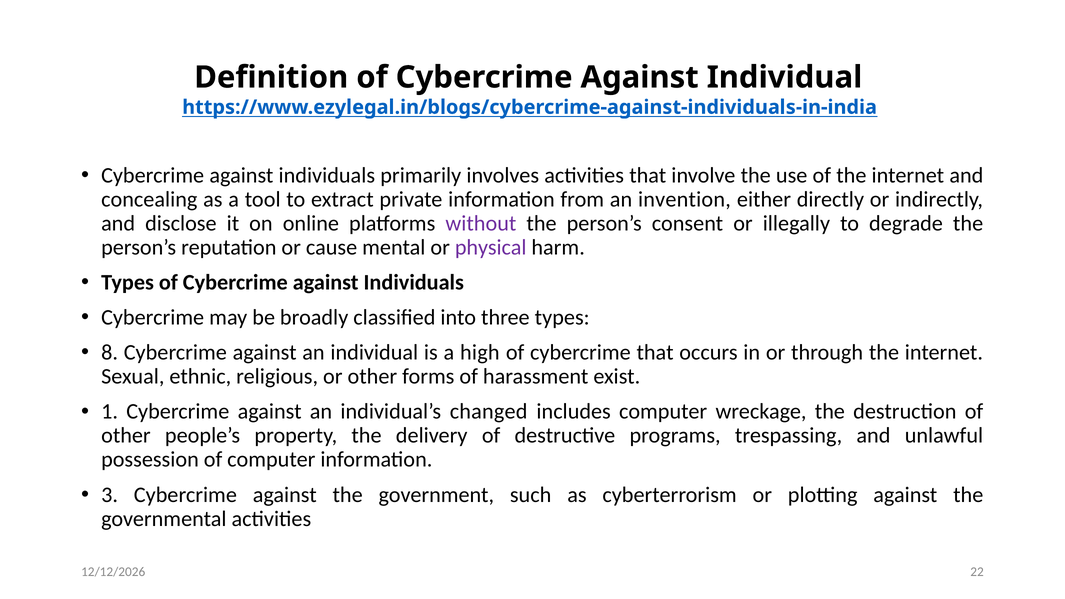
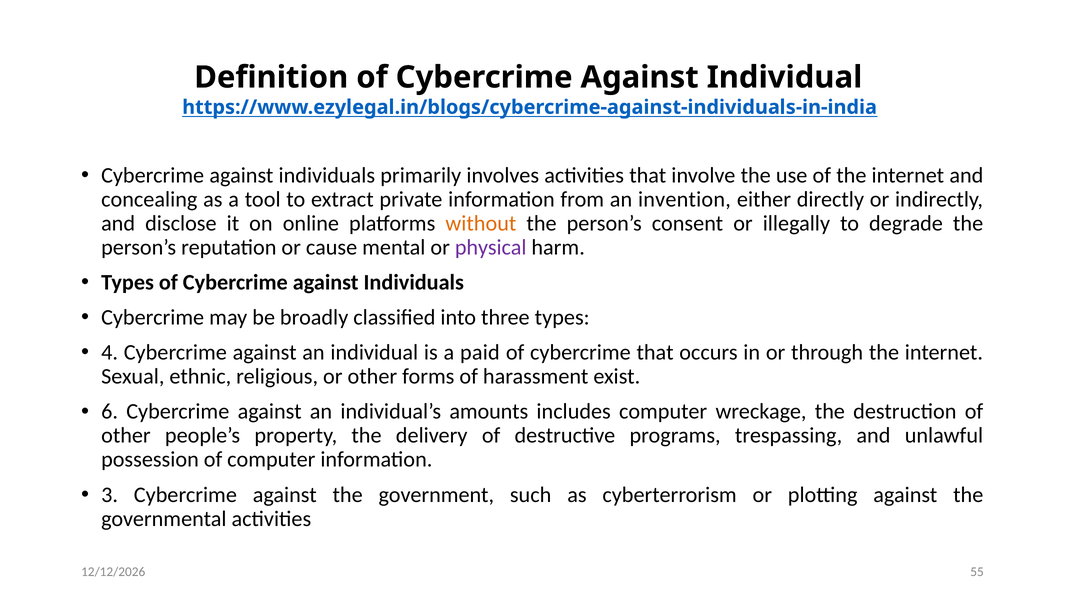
without colour: purple -> orange
8: 8 -> 4
high: high -> paid
1: 1 -> 6
changed: changed -> amounts
22: 22 -> 55
